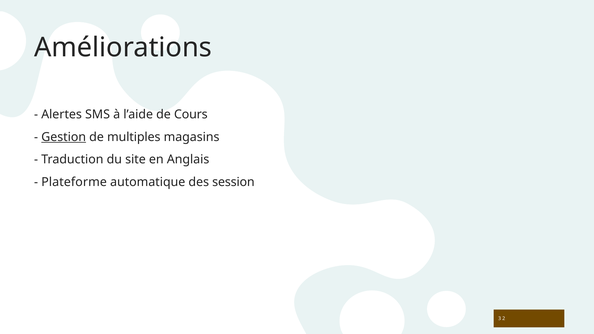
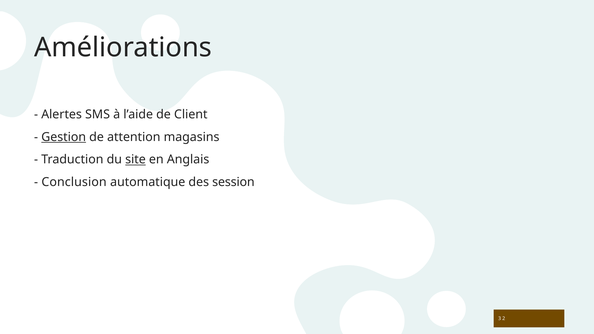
Cours: Cours -> Client
multiples: multiples -> attention
site underline: none -> present
Plateforme: Plateforme -> Conclusion
